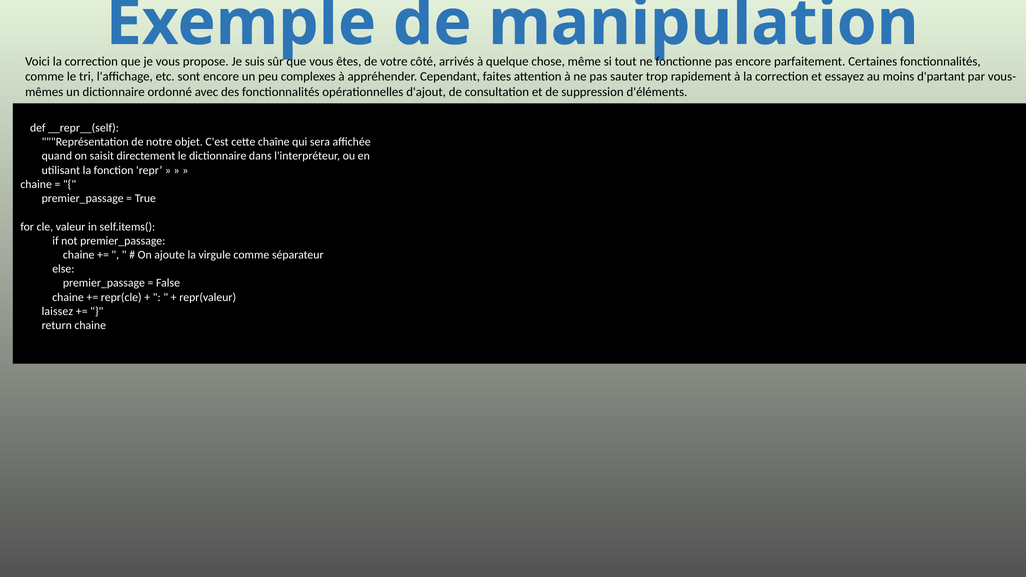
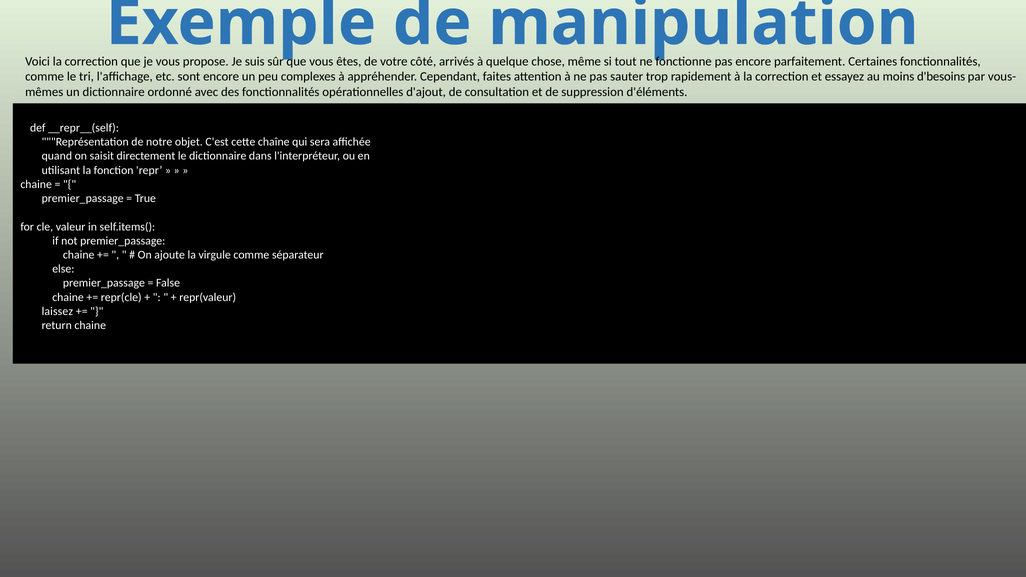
d'partant: d'partant -> d'besoins
